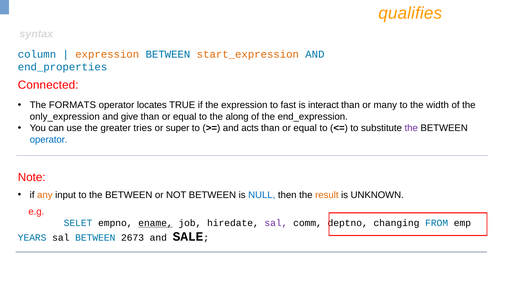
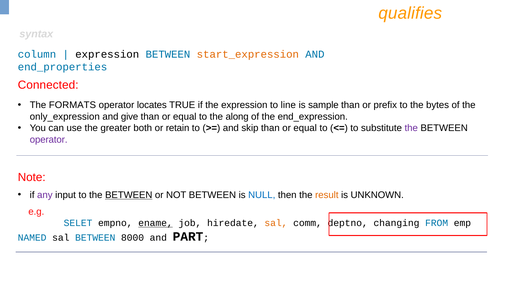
expression at (107, 54) colour: orange -> black
fast: fast -> line
interact: interact -> sample
many: many -> prefix
width: width -> bytes
tries: tries -> both
super: super -> retain
acts: acts -> skip
operator at (49, 139) colour: blue -> purple
any colour: orange -> purple
BETWEEN at (129, 195) underline: none -> present
sal at (276, 223) colour: purple -> orange
YEARS: YEARS -> NAMED
2673: 2673 -> 8000
SALE: SALE -> PART
